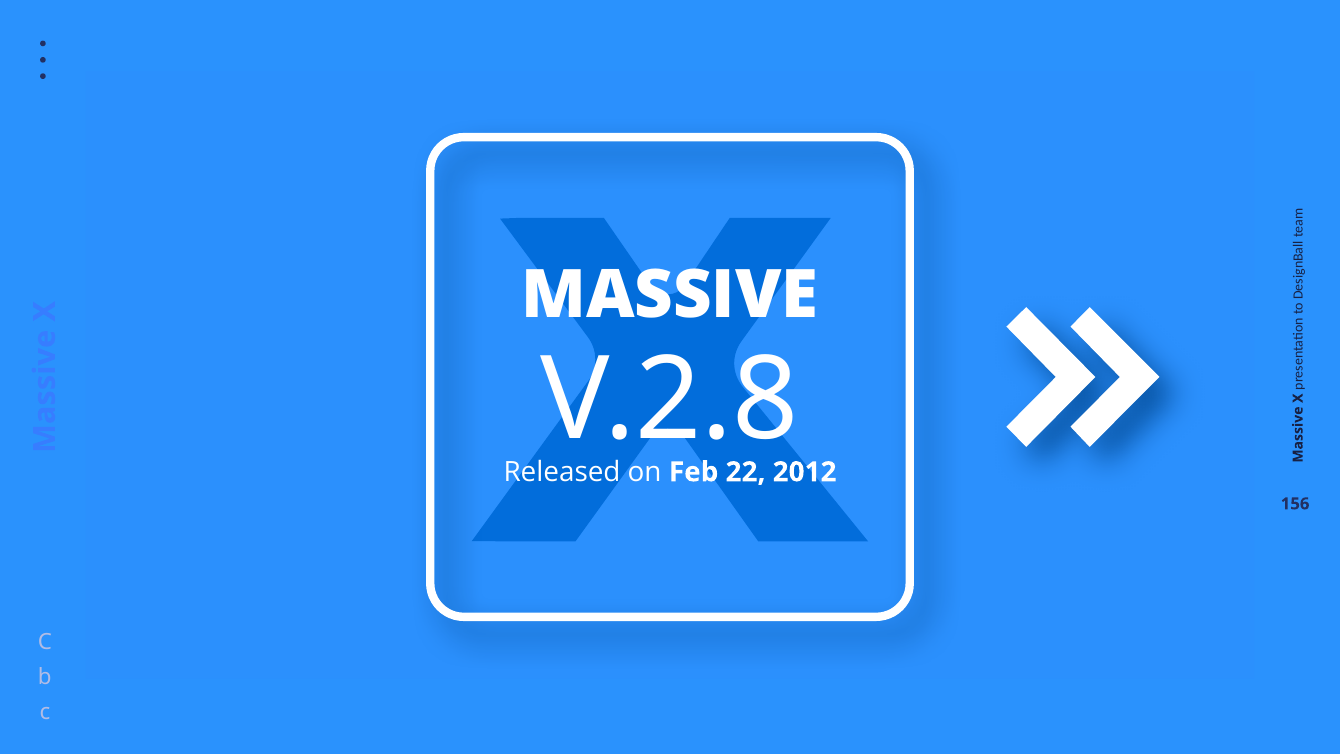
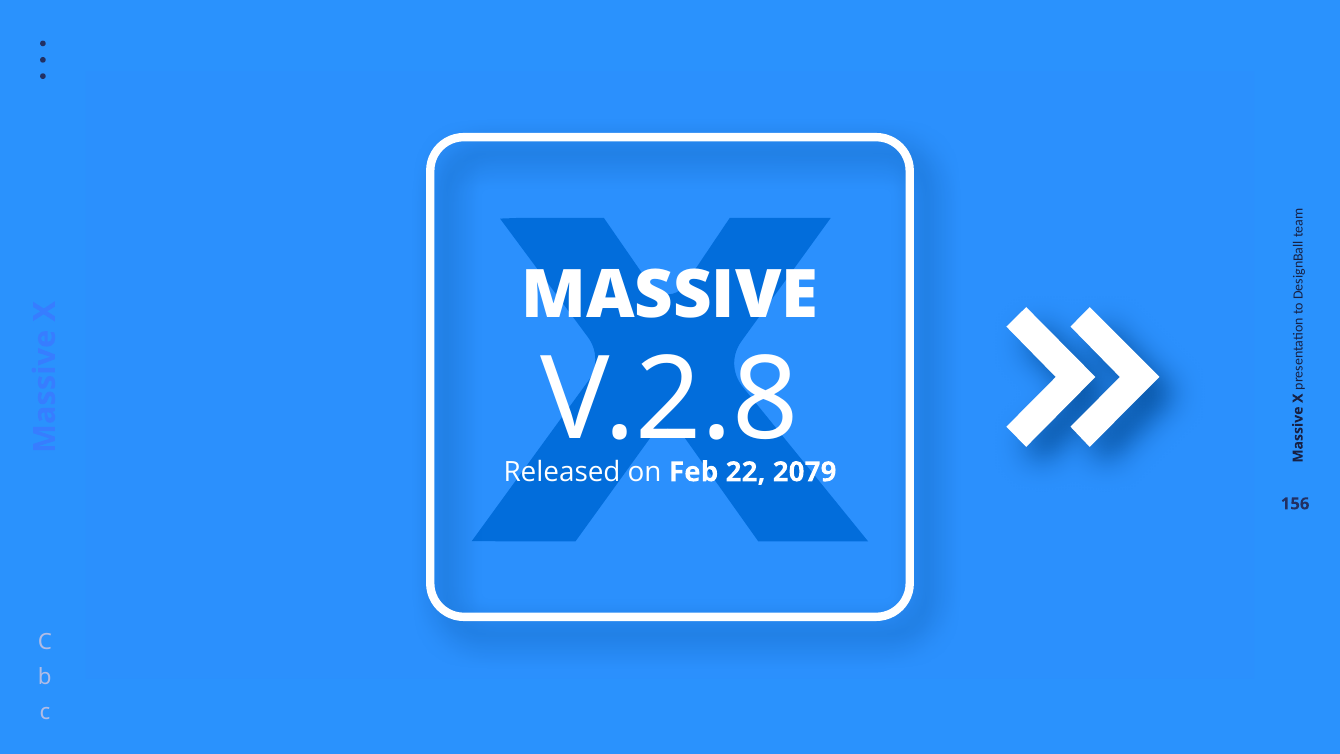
2012: 2012 -> 2079
